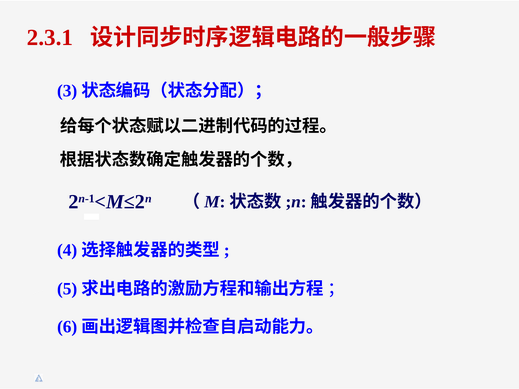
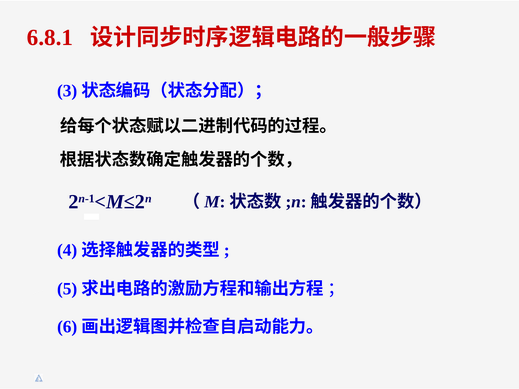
2.3.1: 2.3.1 -> 6.8.1
